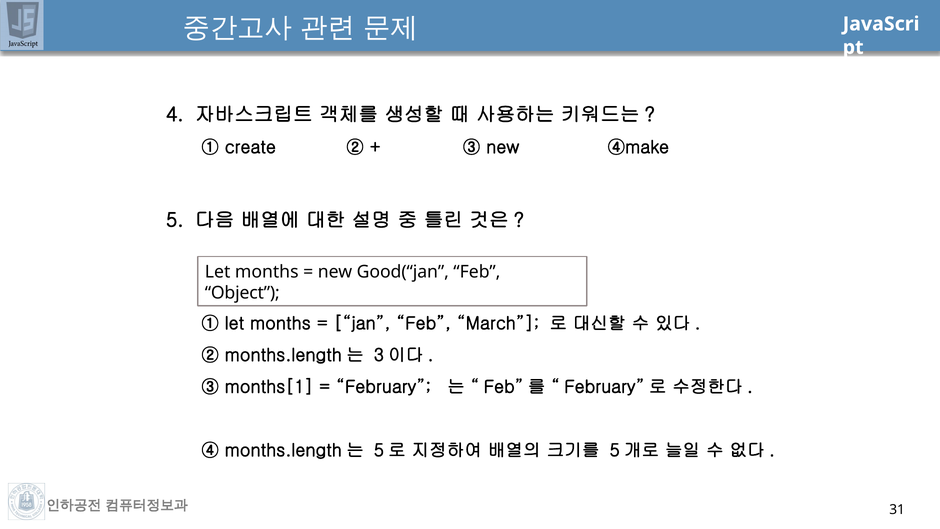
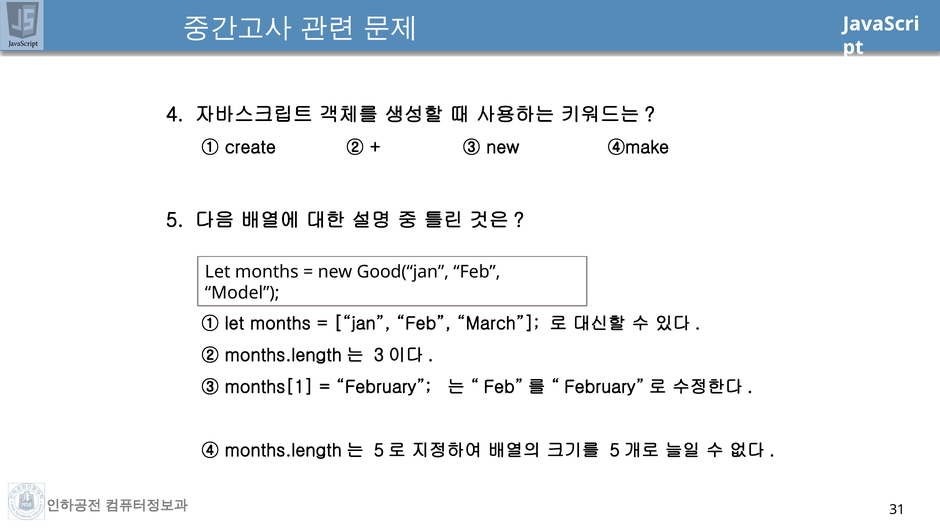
Object: Object -> Model
